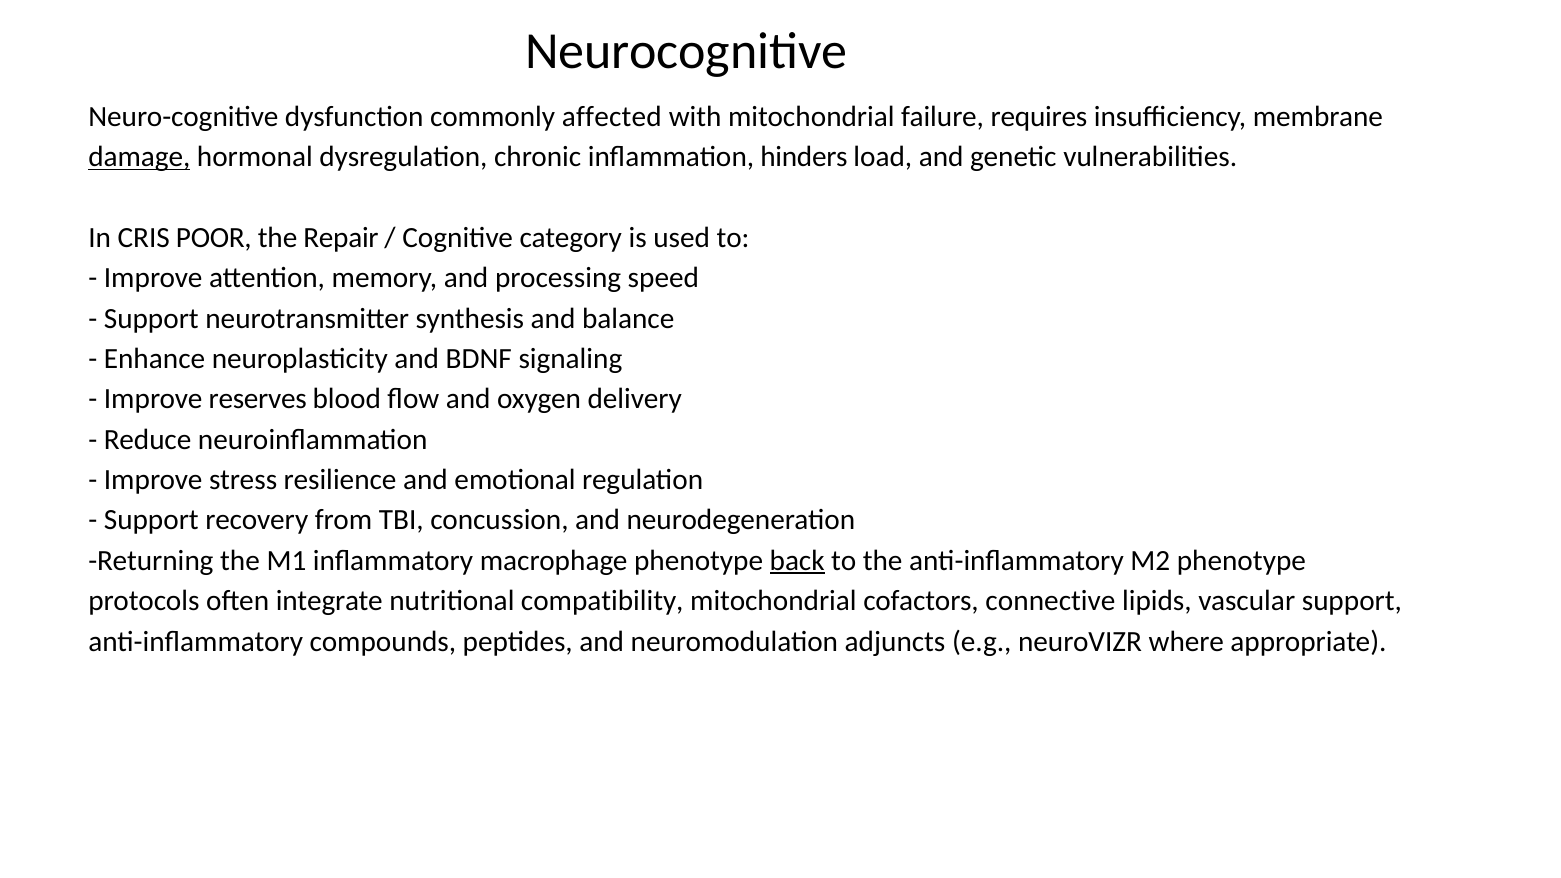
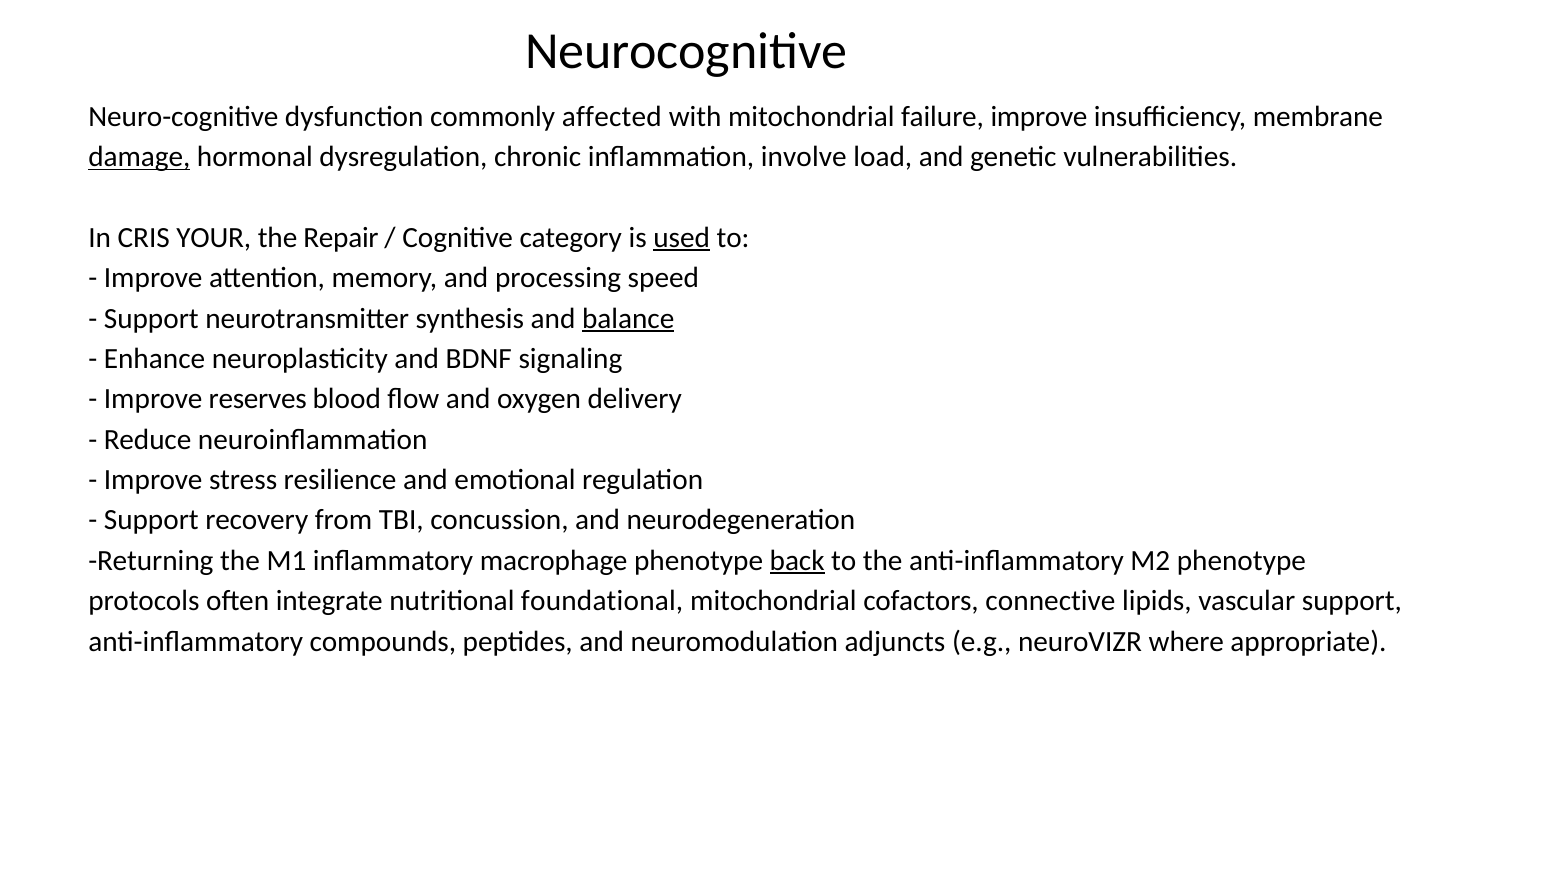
failure requires: requires -> improve
hinders: hinders -> involve
POOR: POOR -> YOUR
used underline: none -> present
balance underline: none -> present
compatibility: compatibility -> foundational
